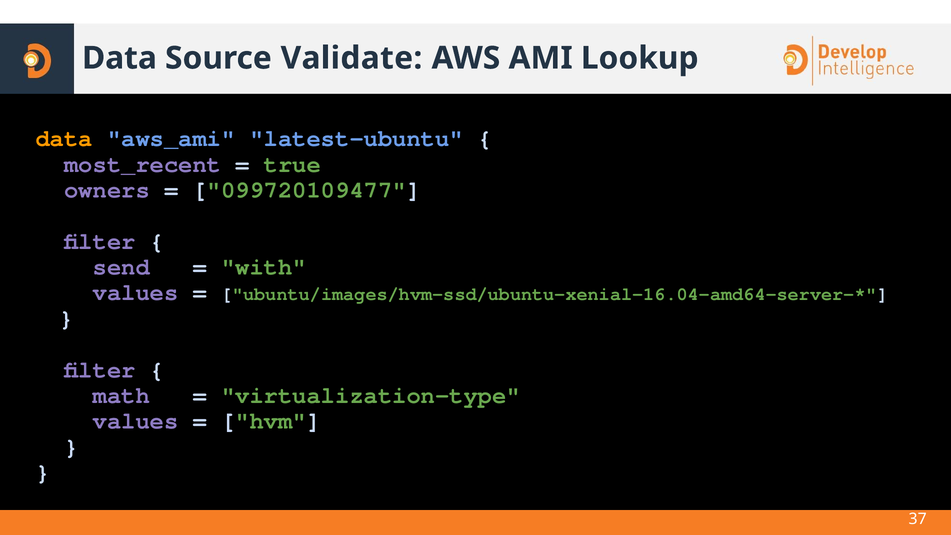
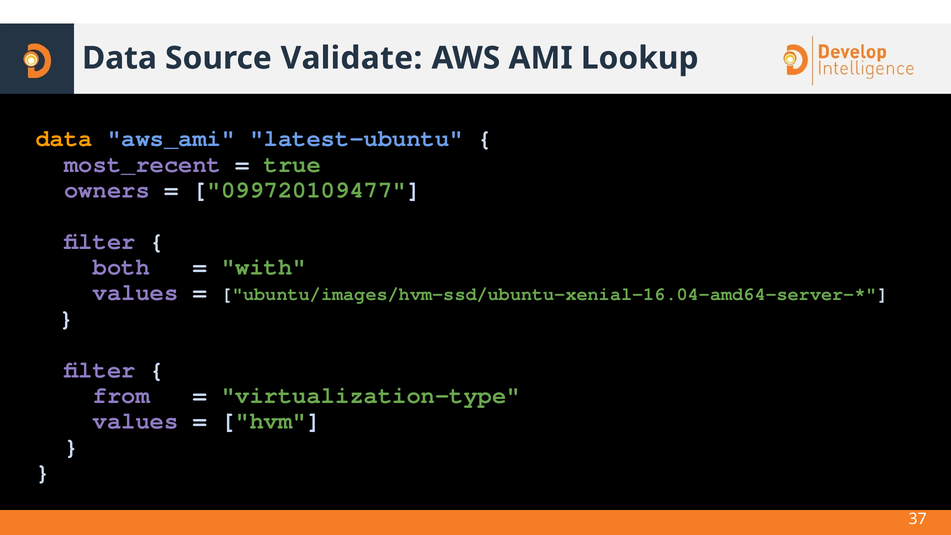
send: send -> both
math: math -> from
